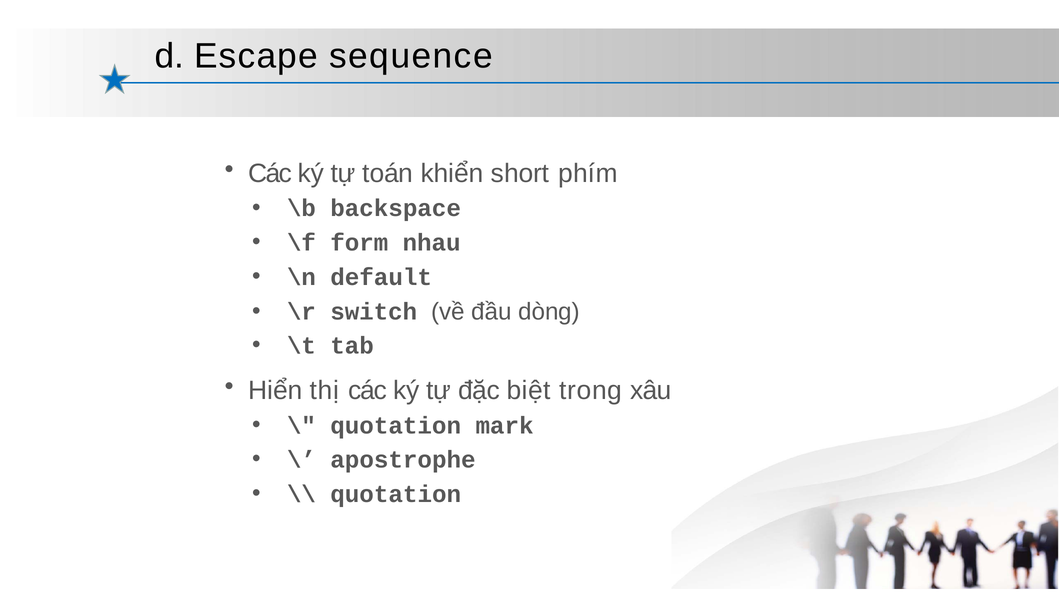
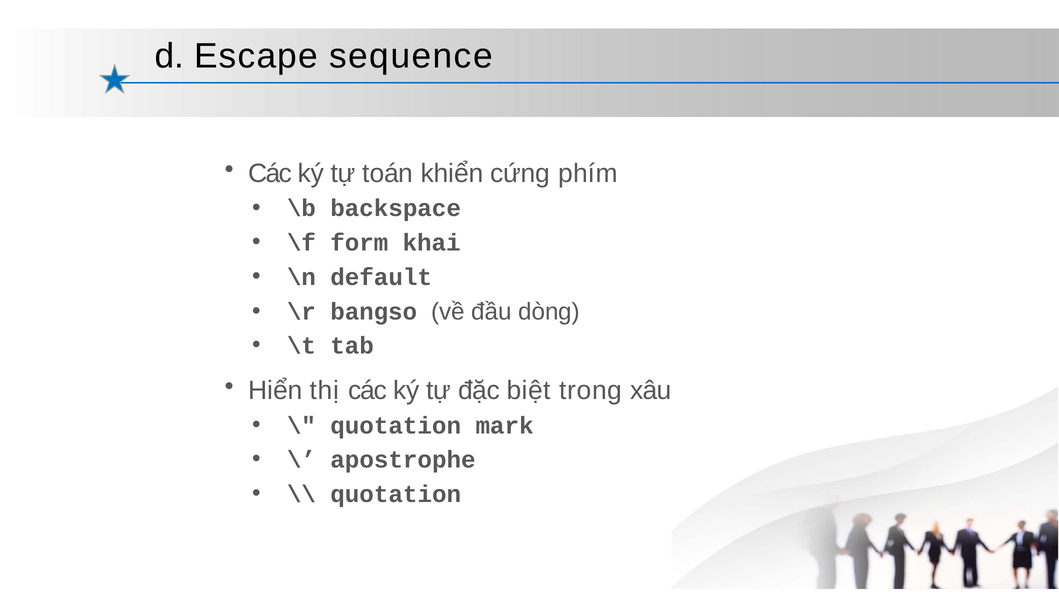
short: short -> cứng
nhau: nhau -> khai
switch: switch -> bangso
